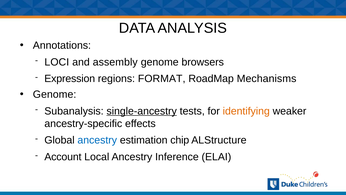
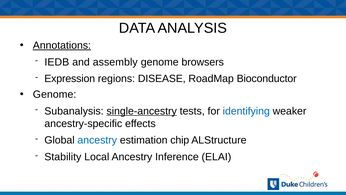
Annotations underline: none -> present
LOCI: LOCI -> IEDB
FORMAT: FORMAT -> DISEASE
Mechanisms: Mechanisms -> Bioconductor
identifying colour: orange -> blue
Account: Account -> Stability
